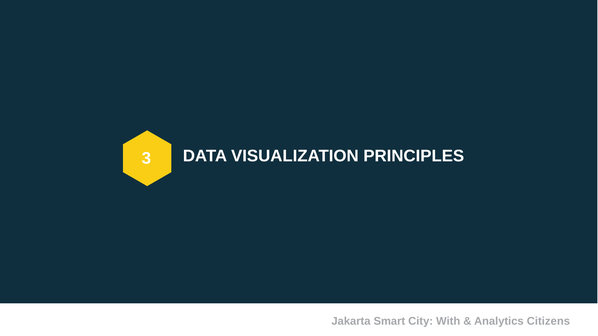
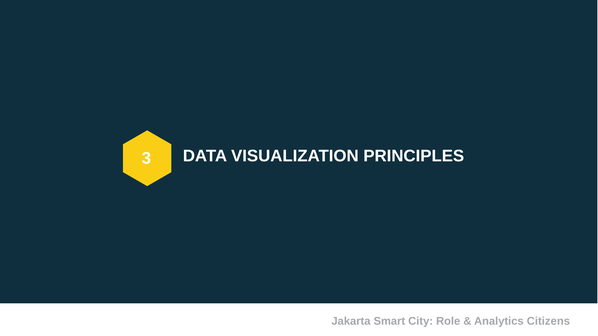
With: With -> Role
